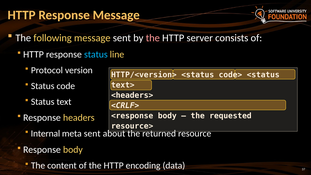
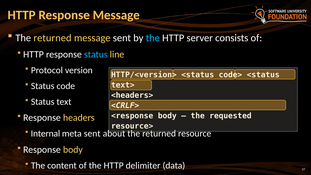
following at (53, 38): following -> returned
the at (153, 38) colour: pink -> light blue
encoding: encoding -> delimiter
